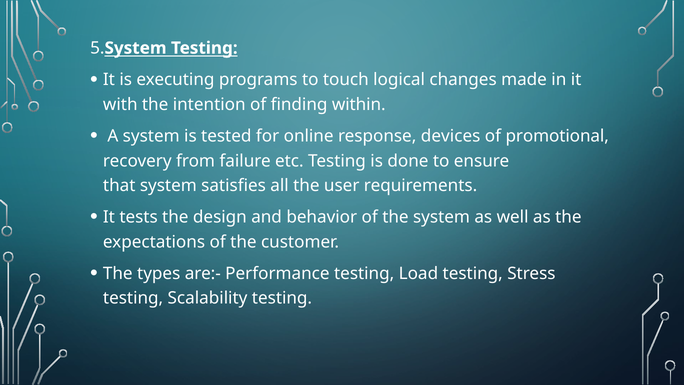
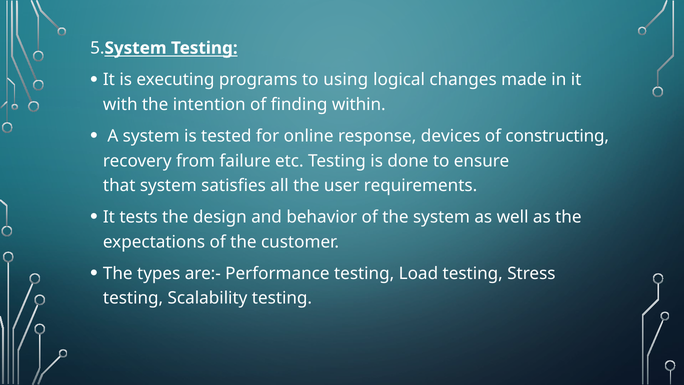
touch: touch -> using
promotional: promotional -> constructing
